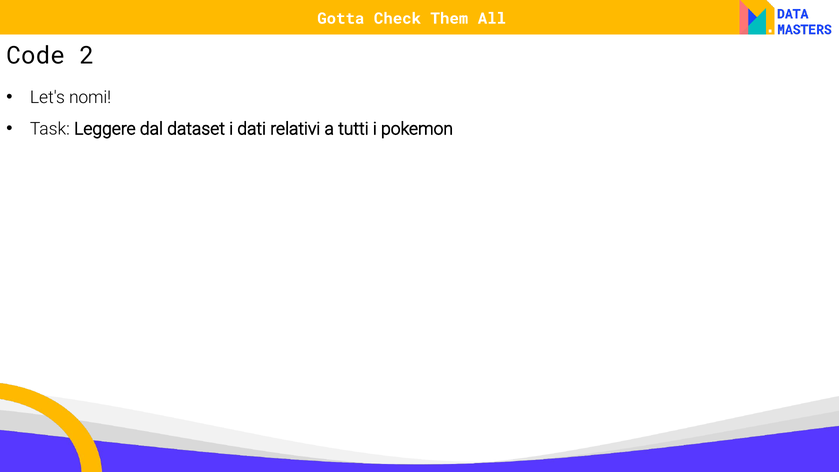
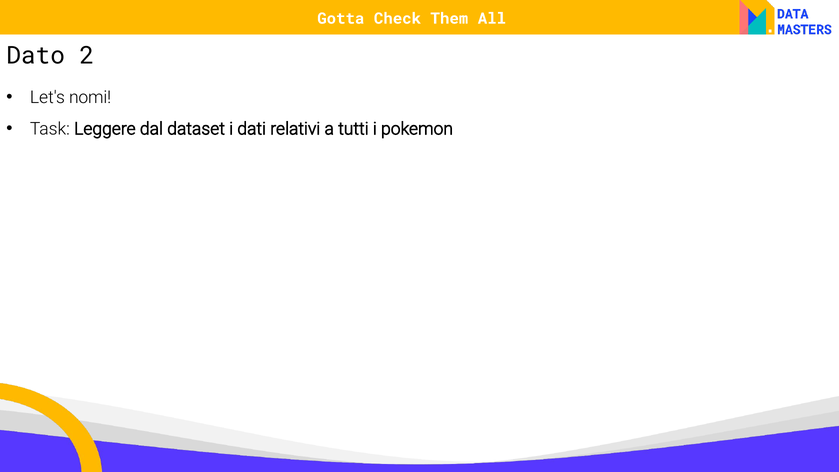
Code: Code -> Dato
